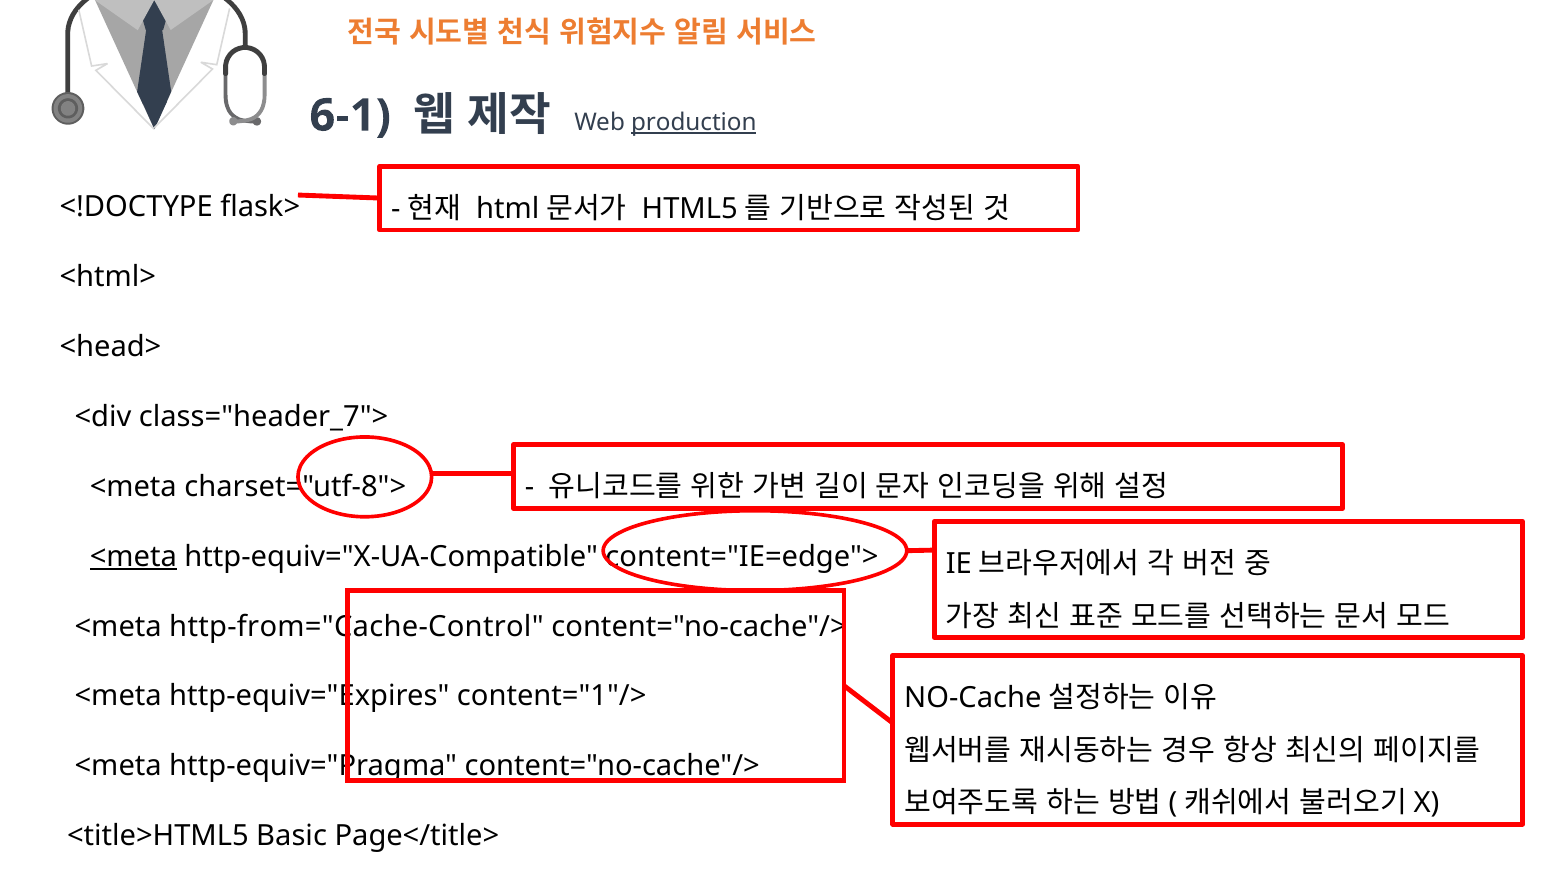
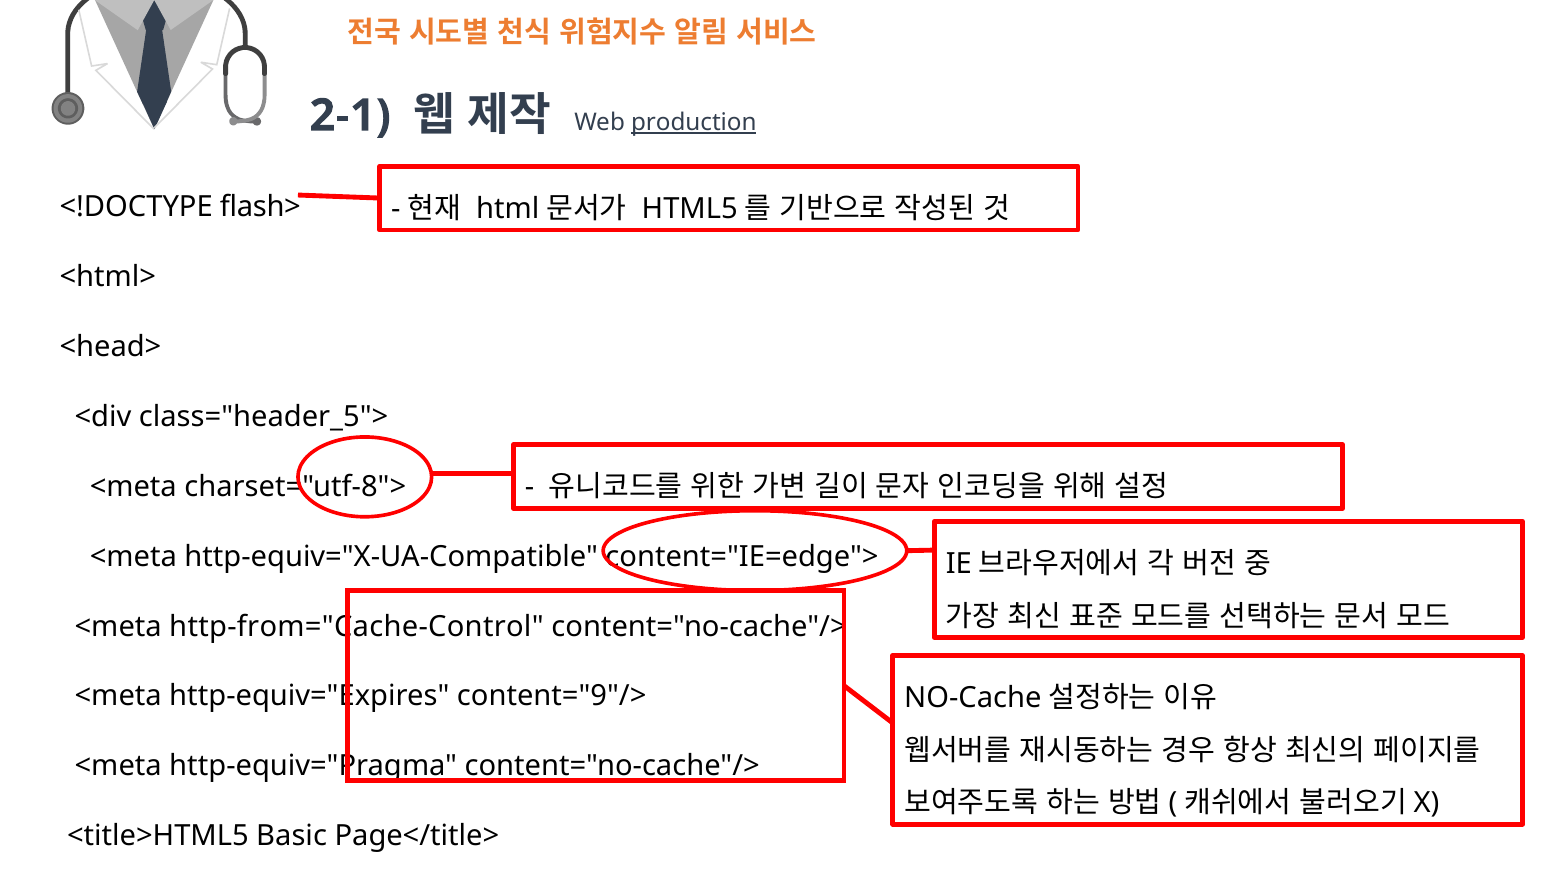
6-1: 6-1 -> 2-1
flask>: flask> -> flash>
class="header_7">: class="header_7"> -> class="header_5">
<meta at (133, 556) underline: present -> none
content="1"/>: content="1"/> -> content="9"/>
